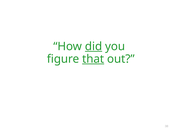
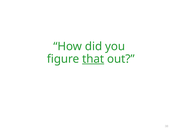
did underline: present -> none
